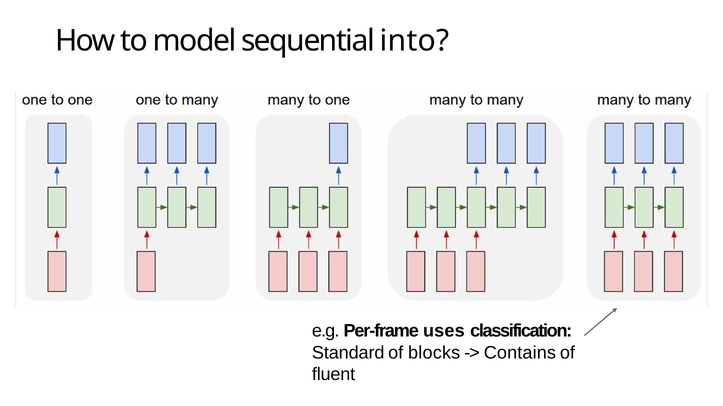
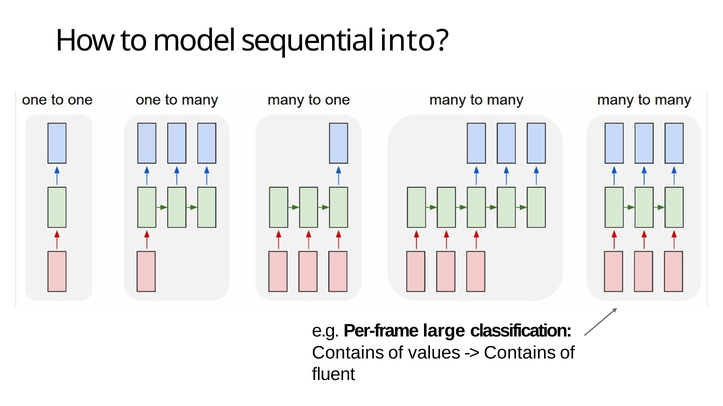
uses: uses -> large
Standard at (348, 353): Standard -> Contains
blocks: blocks -> values
